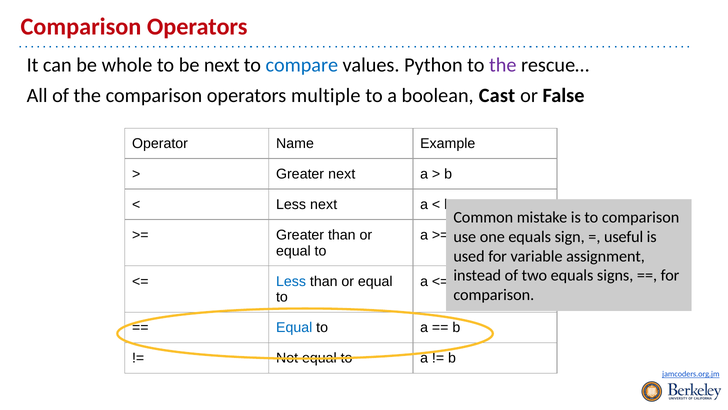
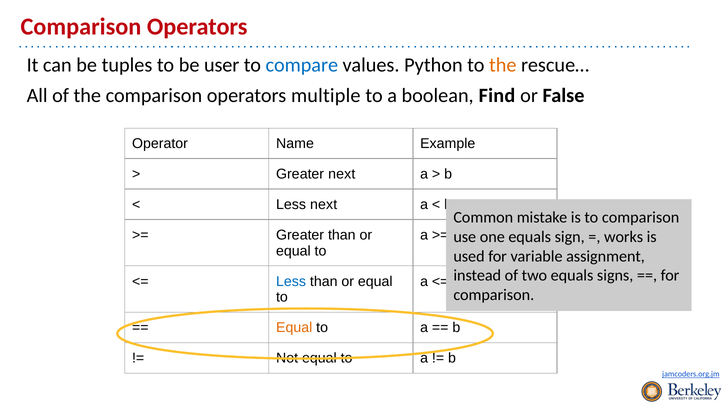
whole: whole -> tuples
be next: next -> user
the at (503, 65) colour: purple -> orange
Cast: Cast -> Find
useful: useful -> works
Equal at (294, 327) colour: blue -> orange
